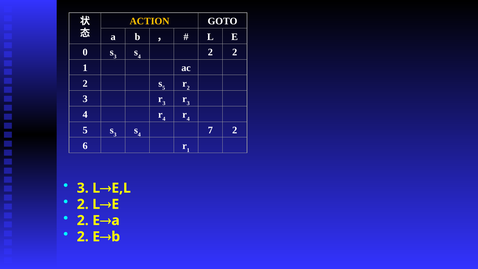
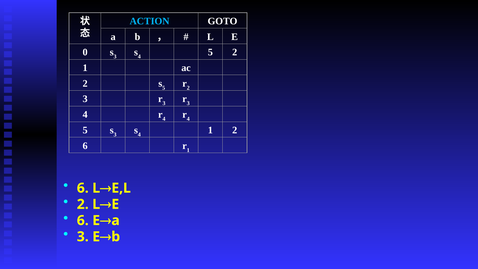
ACTION colour: yellow -> light blue
2 at (210, 52): 2 -> 5
4 7: 7 -> 1
3 at (83, 188): 3 -> 6
2 at (83, 220): 2 -> 6
2 at (83, 237): 2 -> 3
